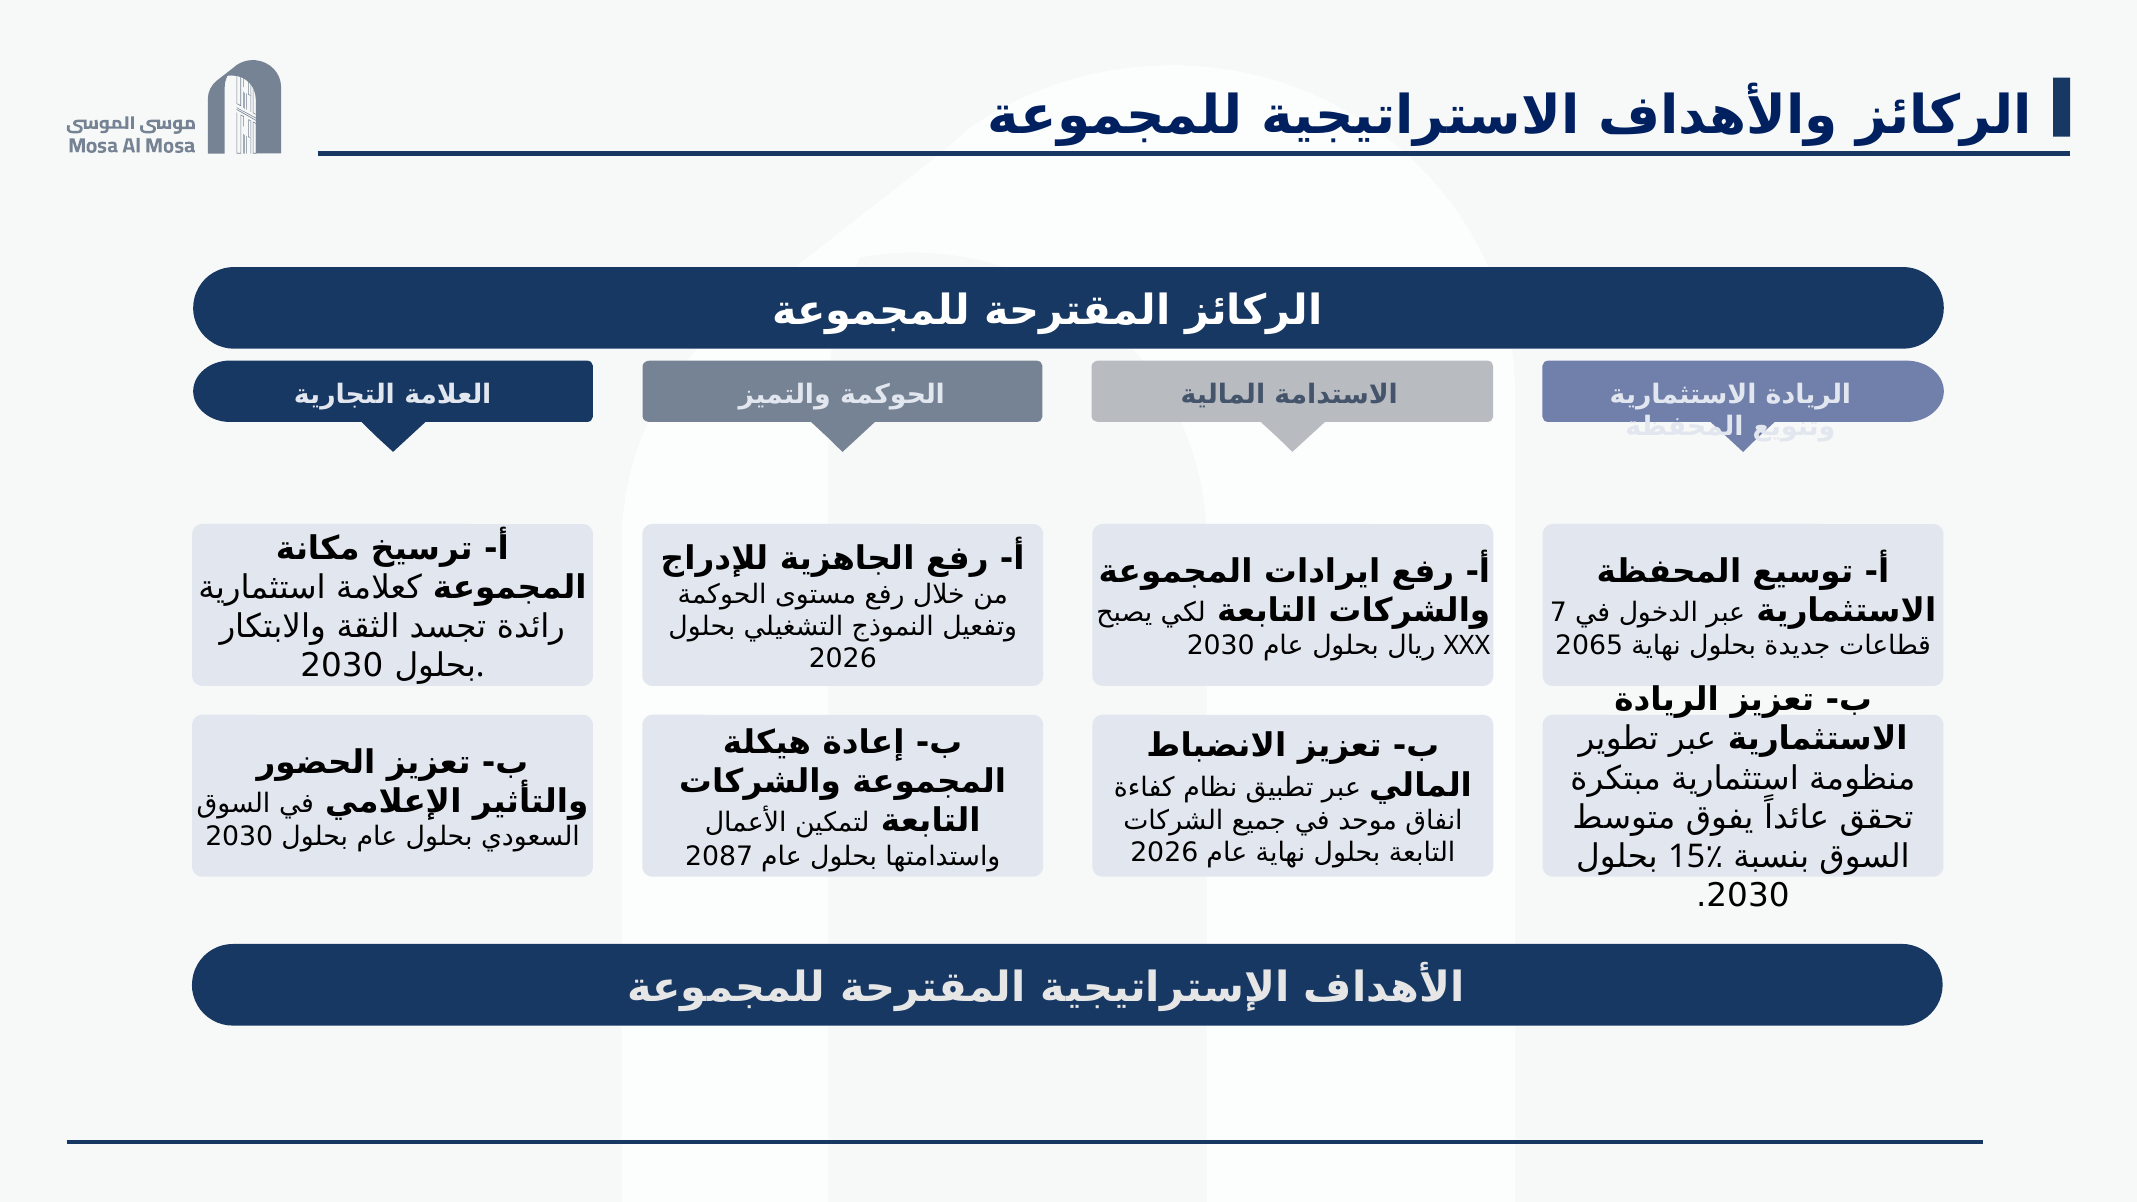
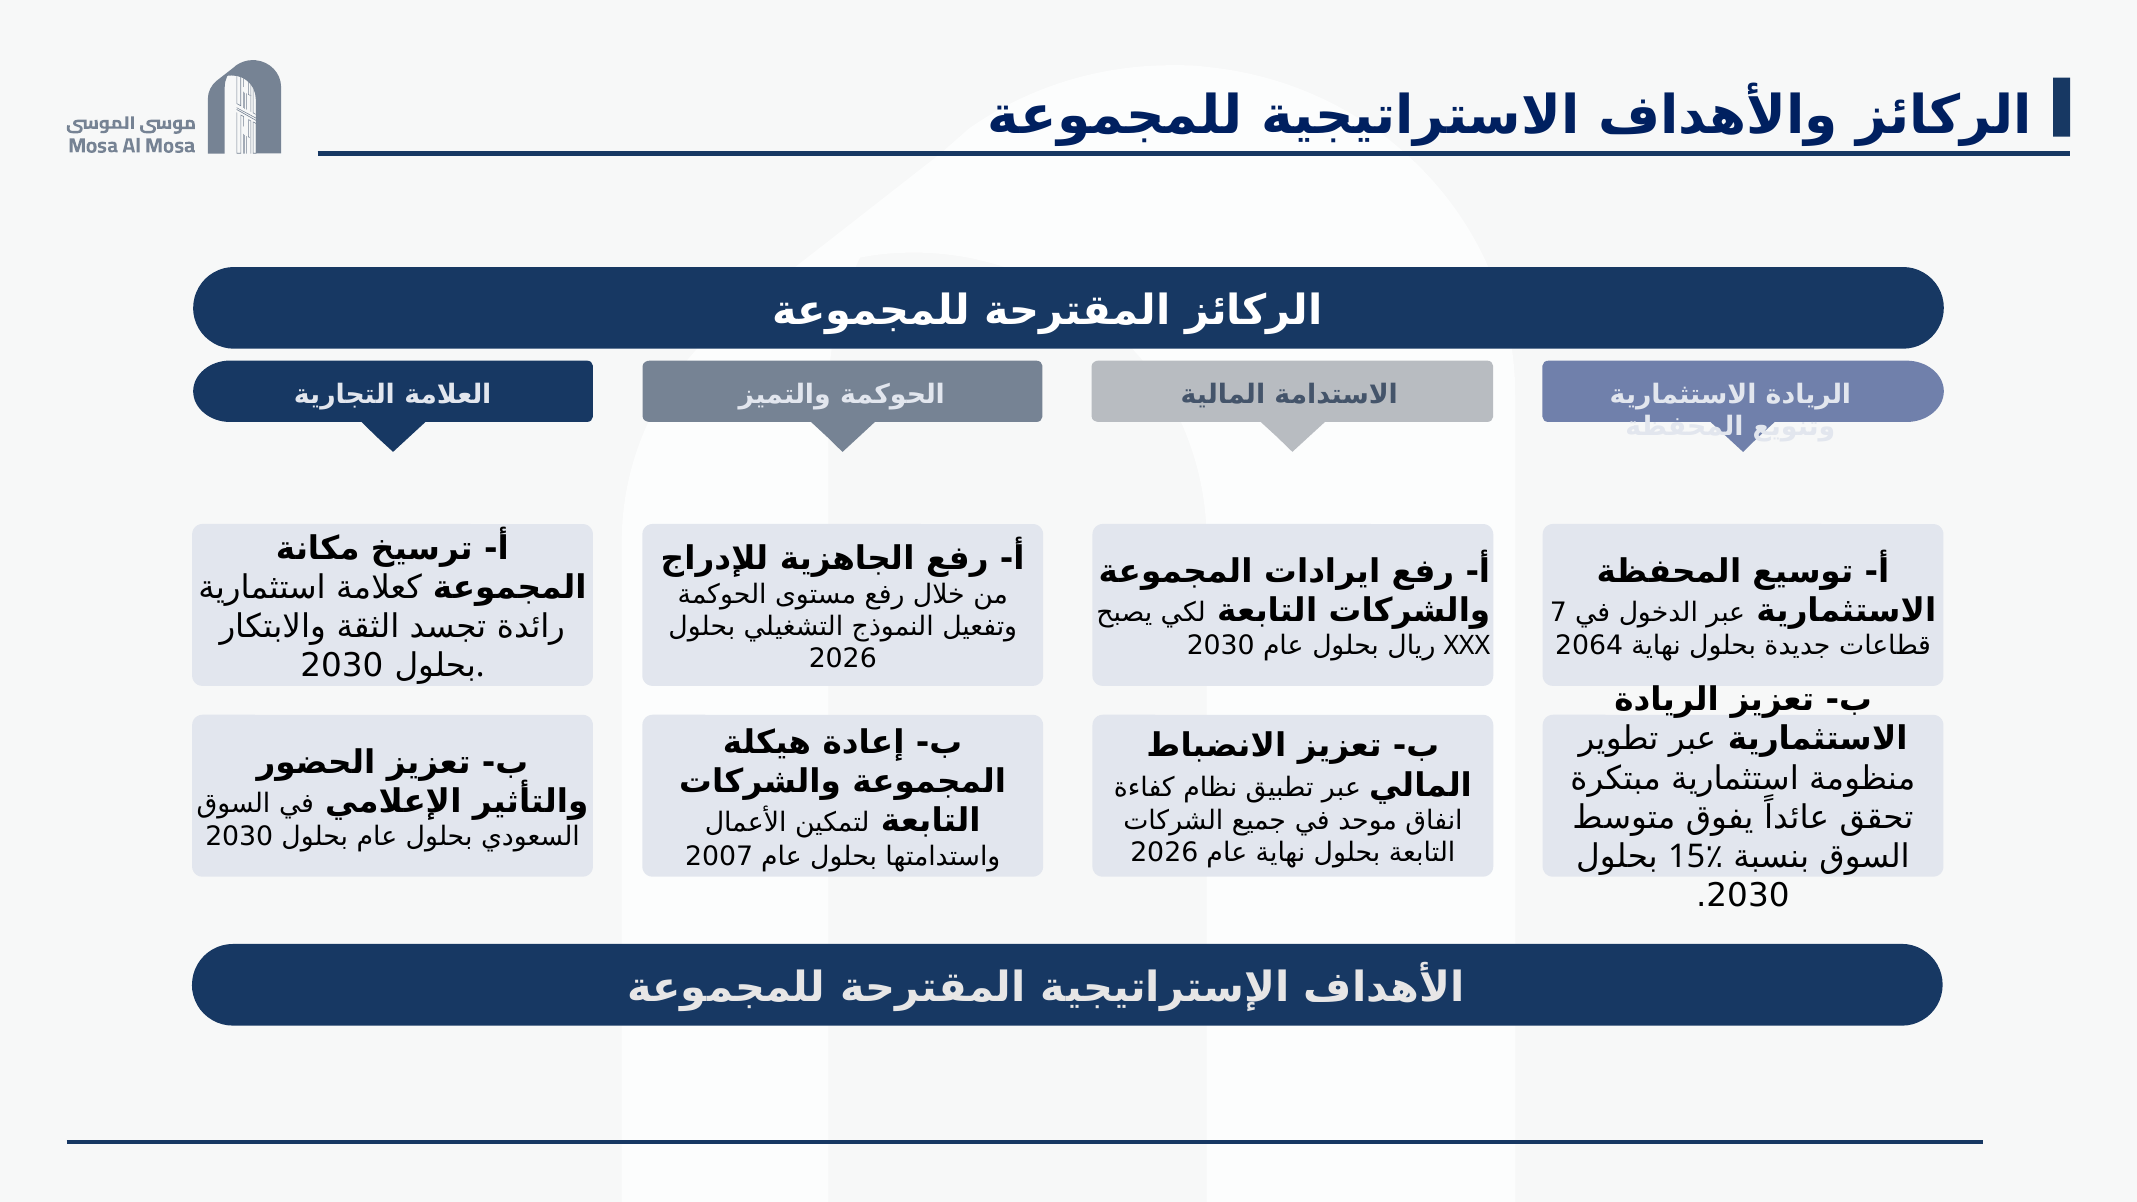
2065: 2065 -> 2064
2087: 2087 -> 2007
